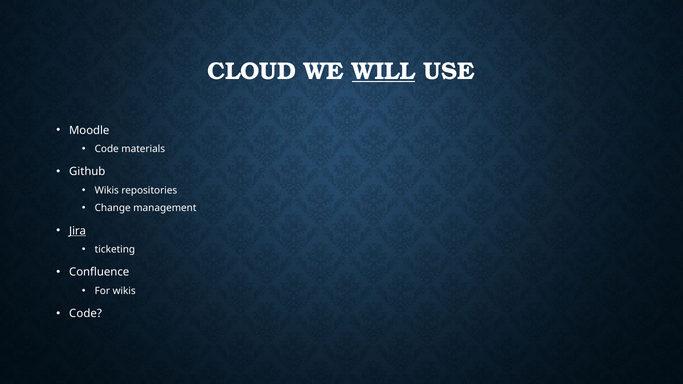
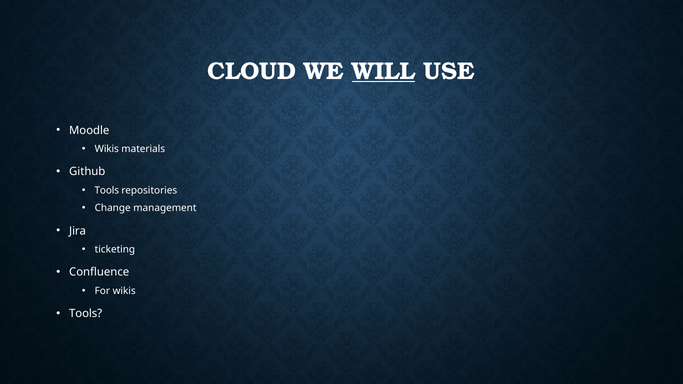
Code at (107, 149): Code -> Wikis
Wikis at (107, 190): Wikis -> Tools
Jira underline: present -> none
Code at (86, 314): Code -> Tools
